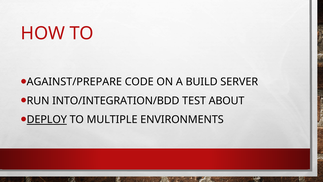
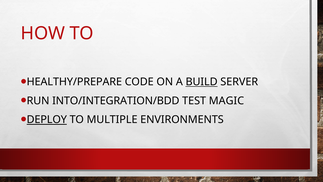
AGAINST/PREPARE: AGAINST/PREPARE -> HEALTHY/PREPARE
BUILD underline: none -> present
ABOUT: ABOUT -> MAGIC
